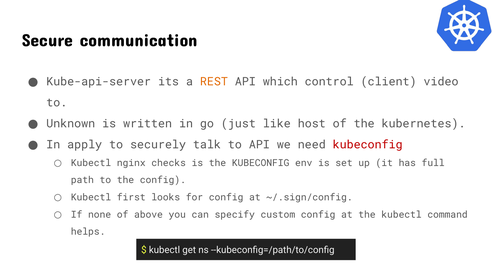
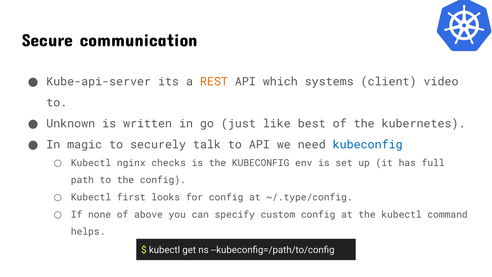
control: control -> systems
host: host -> best
apply: apply -> magic
kubeconfig at (368, 144) colour: red -> blue
~/.sign/config: ~/.sign/config -> ~/.type/config
